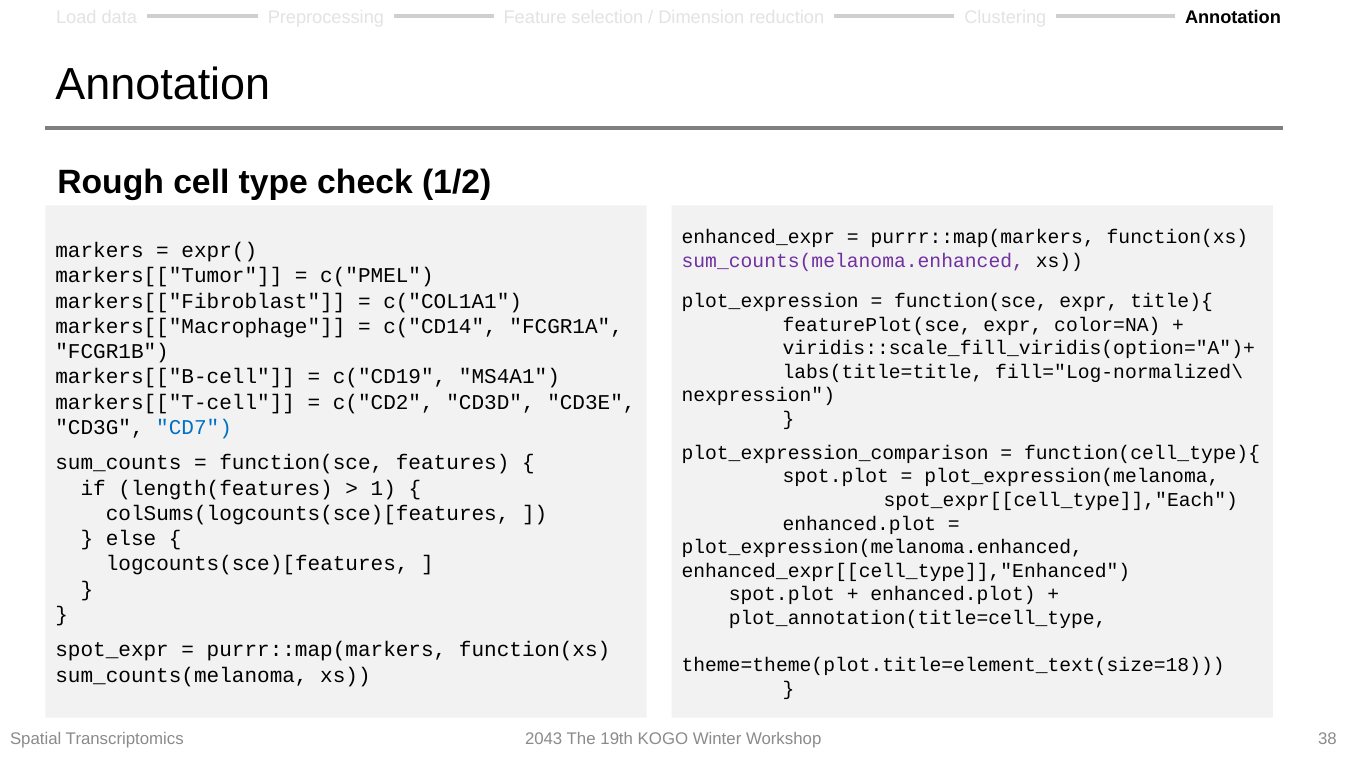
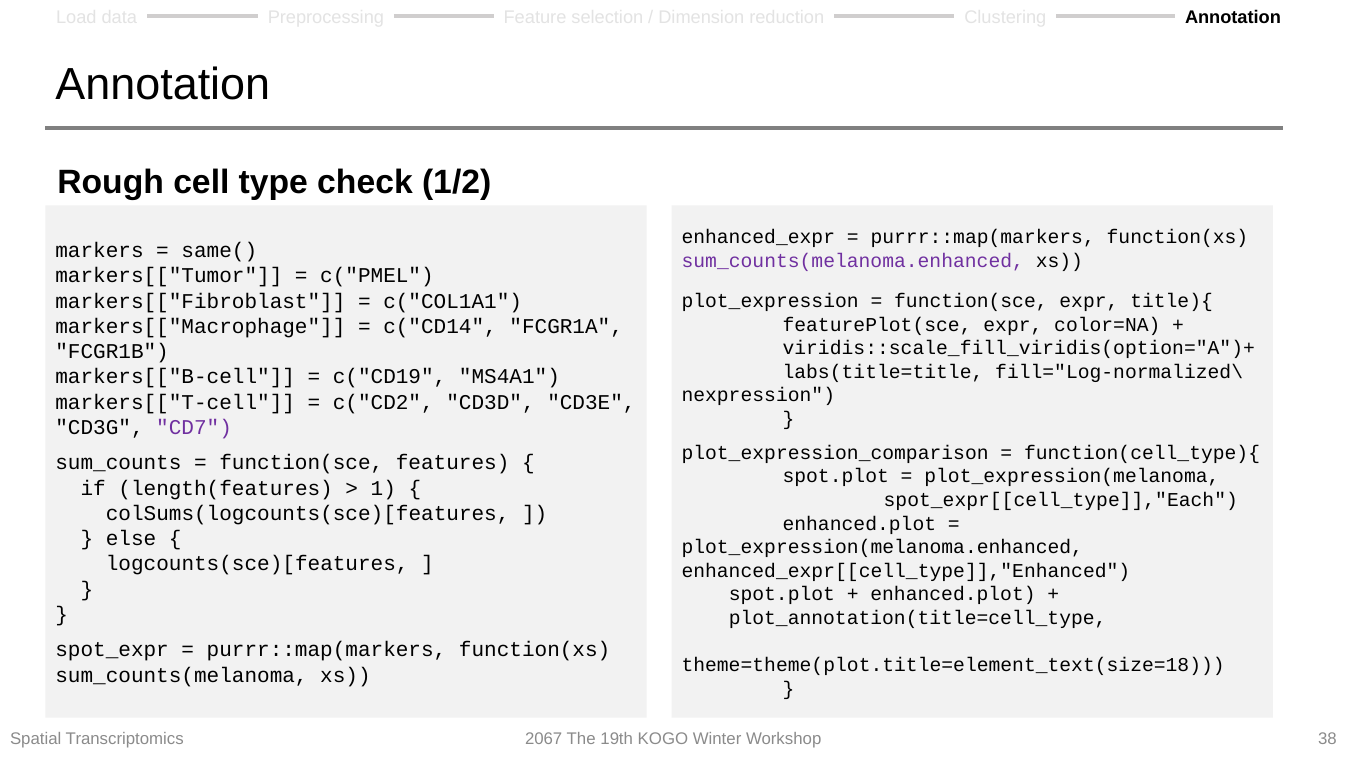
expr(: expr( -> same(
CD7 colour: blue -> purple
2043: 2043 -> 2067
